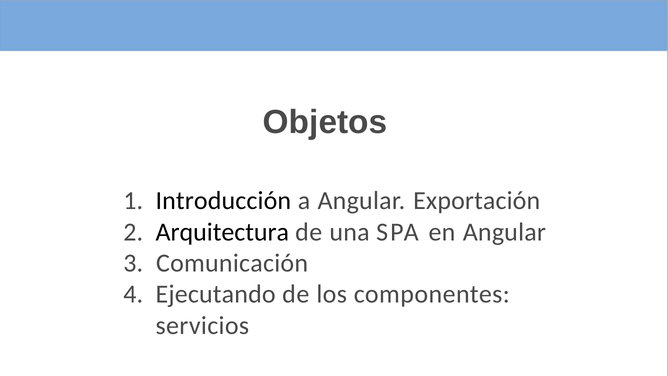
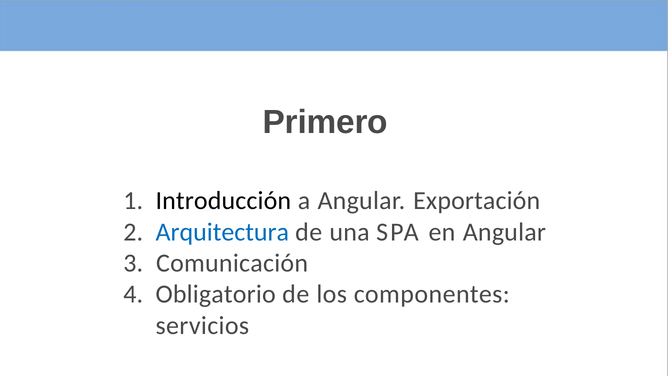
Objetos: Objetos -> Primero
Arquitectura colour: black -> blue
Ejecutando: Ejecutando -> Obligatorio
